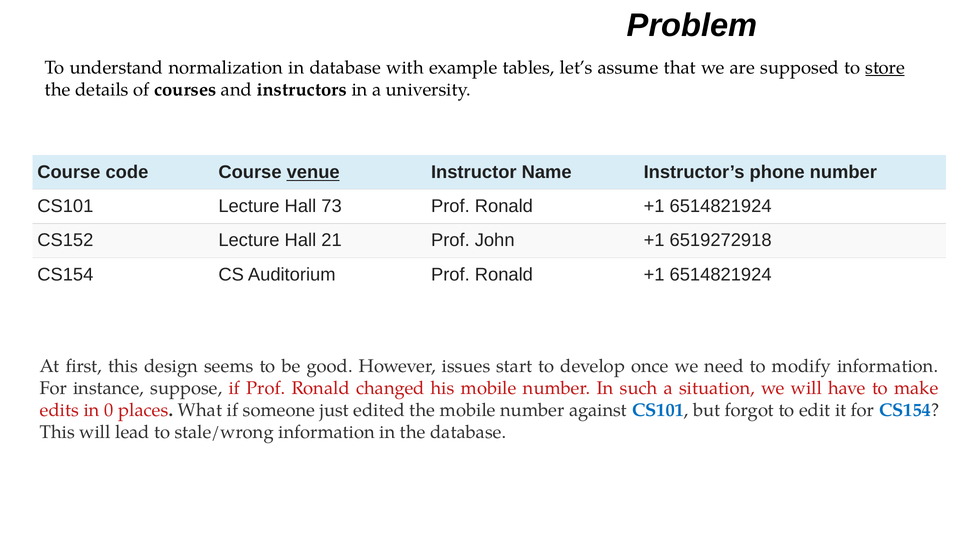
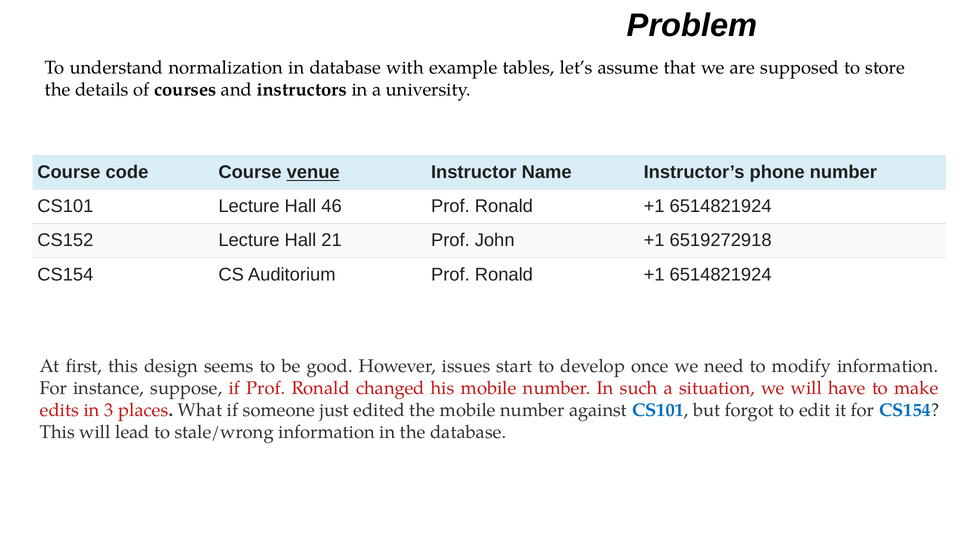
store underline: present -> none
73: 73 -> 46
0: 0 -> 3
